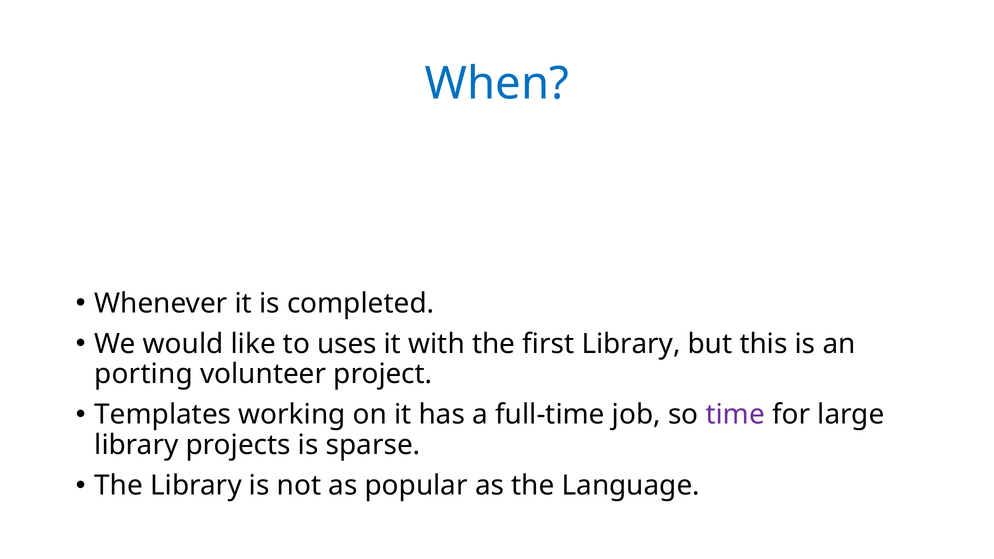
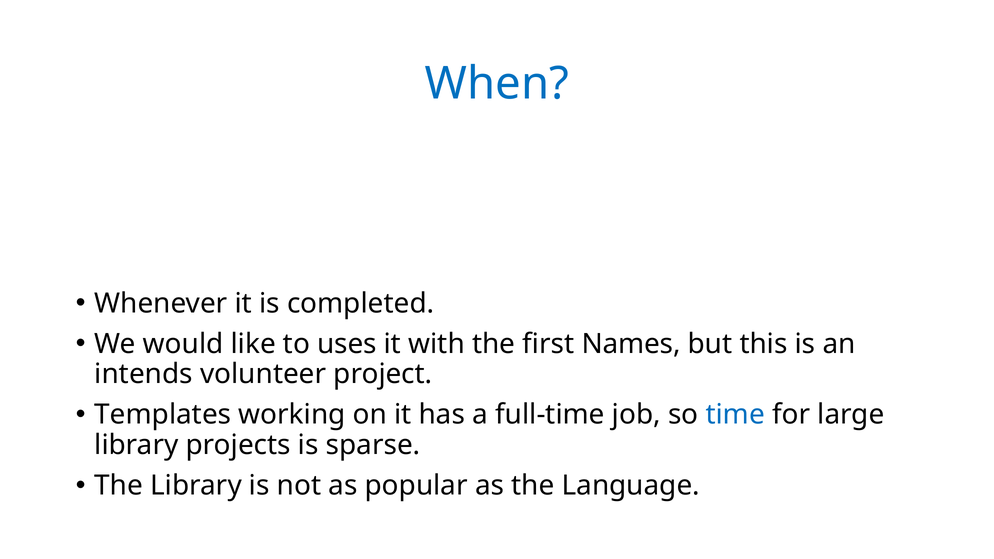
first Library: Library -> Names
porting: porting -> intends
time colour: purple -> blue
